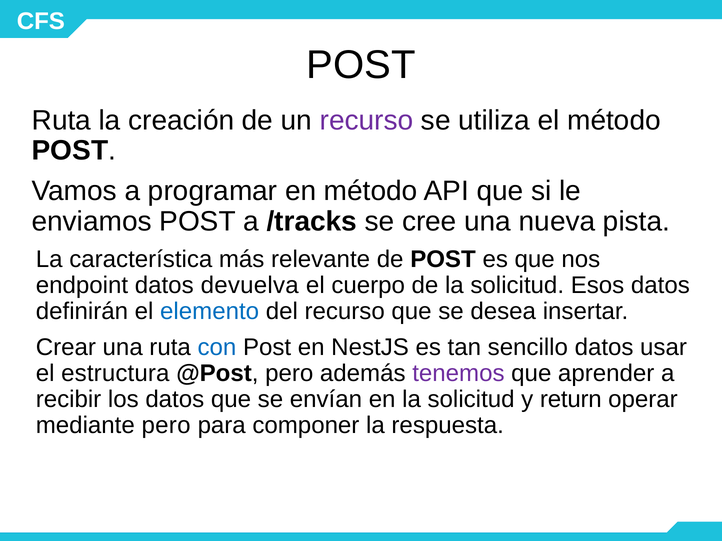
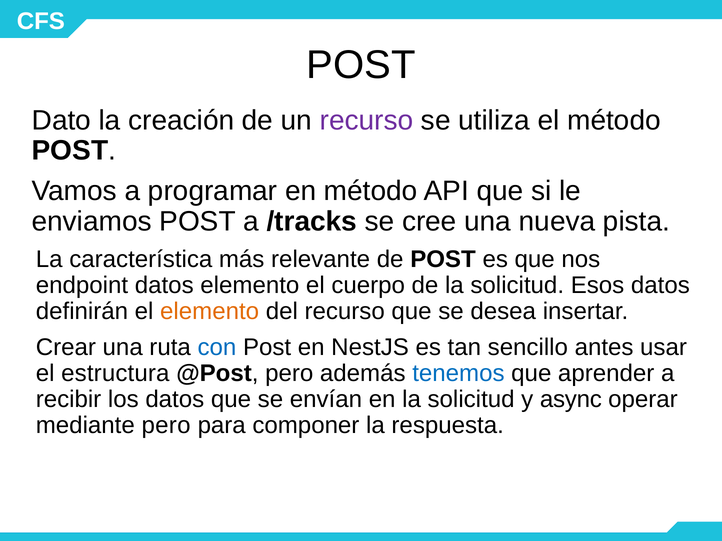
Ruta at (61, 120): Ruta -> Dato
datos devuelva: devuelva -> elemento
elemento at (210, 312) colour: blue -> orange
sencillo datos: datos -> antes
tenemos colour: purple -> blue
return: return -> async
